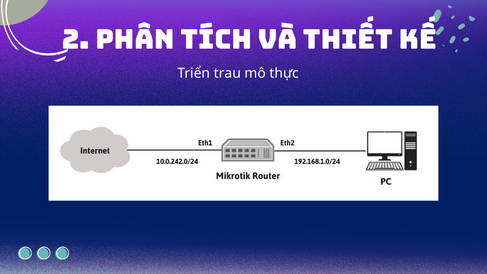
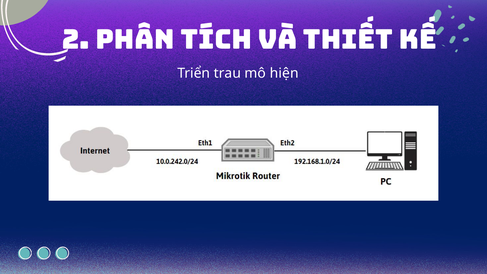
thực: thực -> hiện
